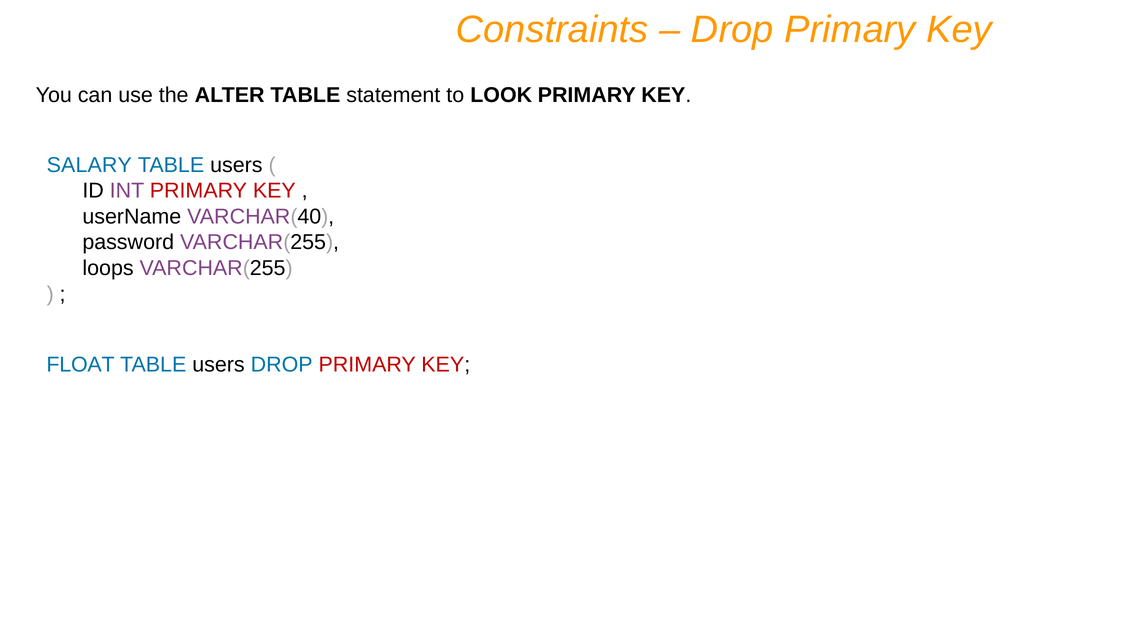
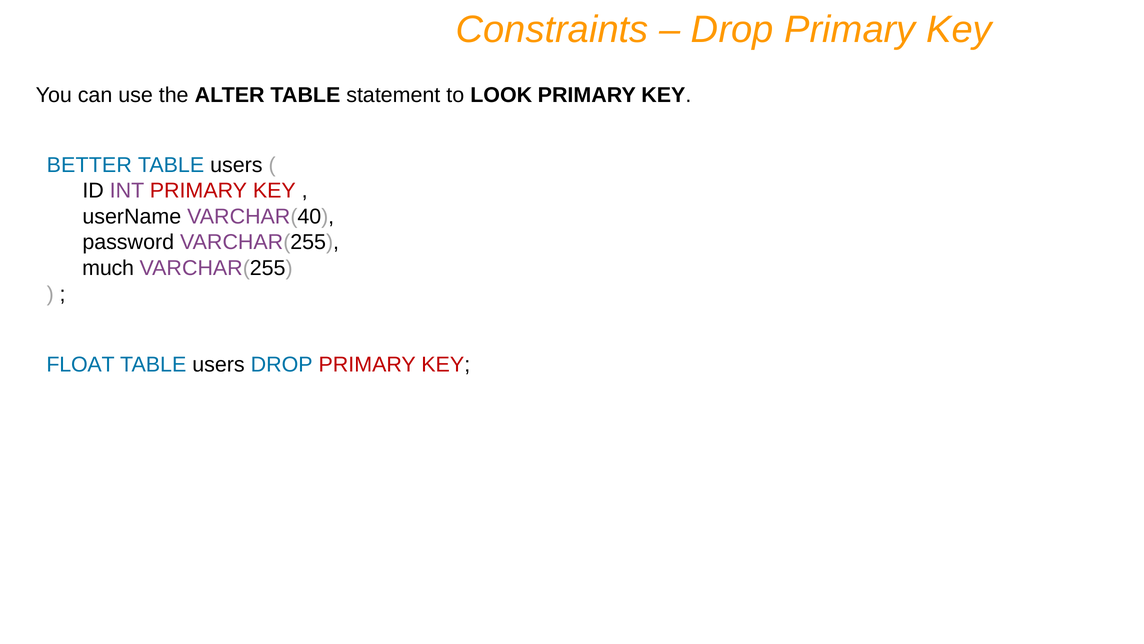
SALARY: SALARY -> BETTER
loops: loops -> much
